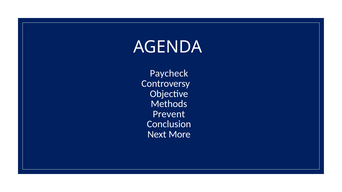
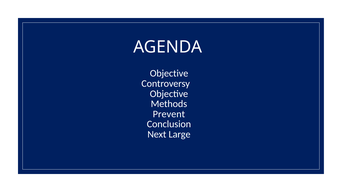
Paycheck at (169, 74): Paycheck -> Objective
More: More -> Large
